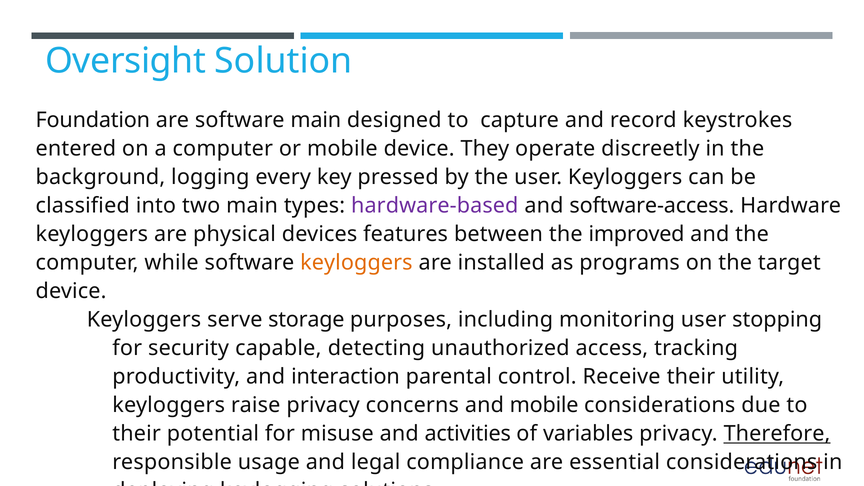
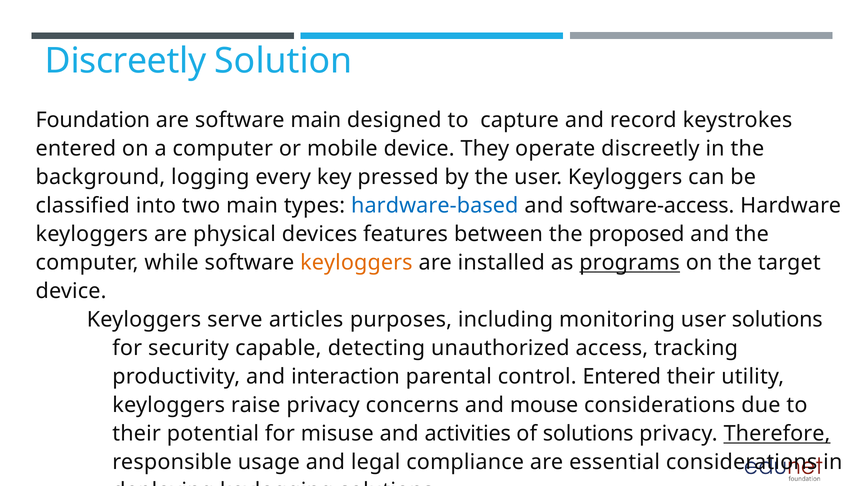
Oversight at (126, 61): Oversight -> Discreetly
hardware-based colour: purple -> blue
improved: improved -> proposed
programs underline: none -> present
storage: storage -> articles
user stopping: stopping -> solutions
control Receive: Receive -> Entered
and mobile: mobile -> mouse
of variables: variables -> solutions
